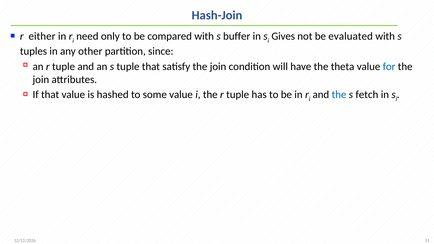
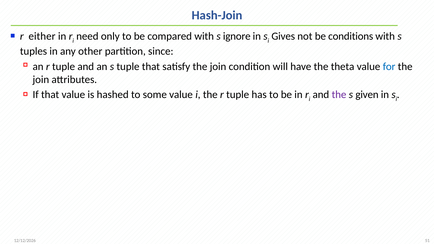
buffer: buffer -> ignore
evaluated: evaluated -> conditions
the at (339, 95) colour: blue -> purple
fetch: fetch -> given
